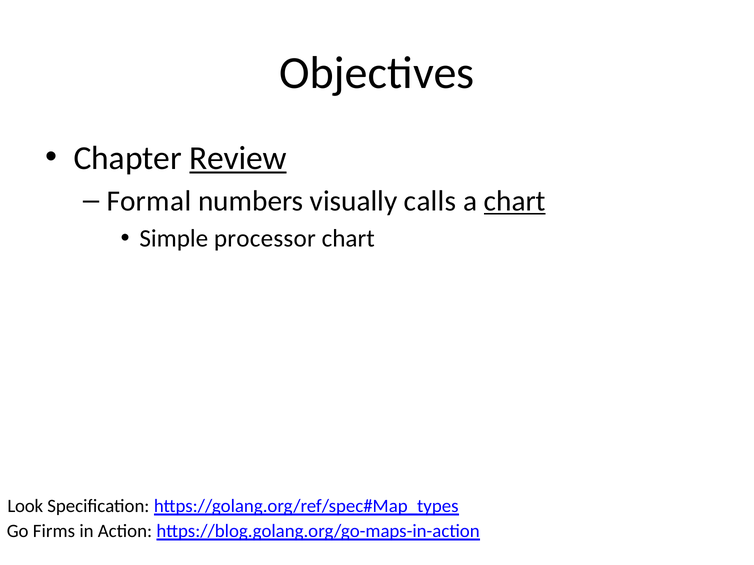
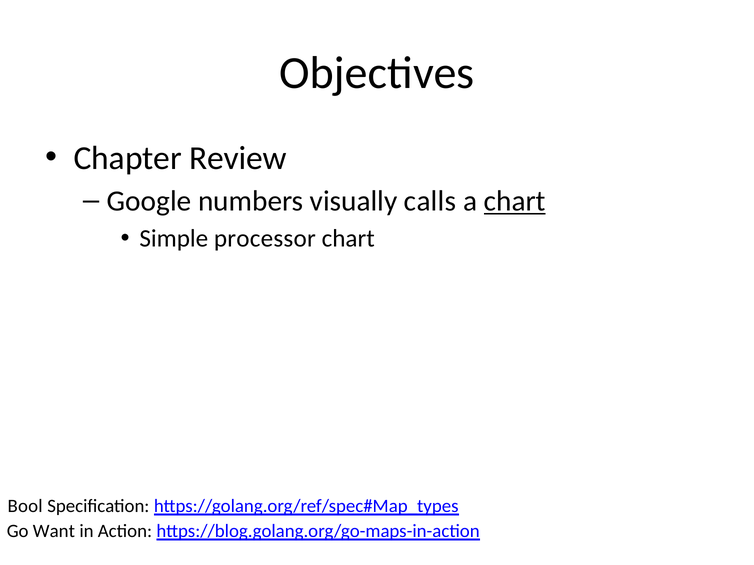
Review underline: present -> none
Formal: Formal -> Google
Look: Look -> Bool
Firms: Firms -> Want
